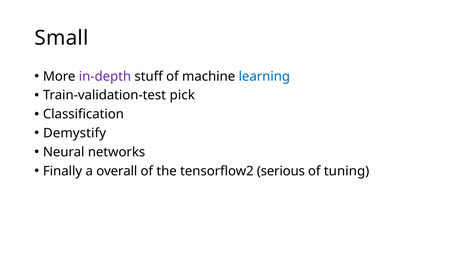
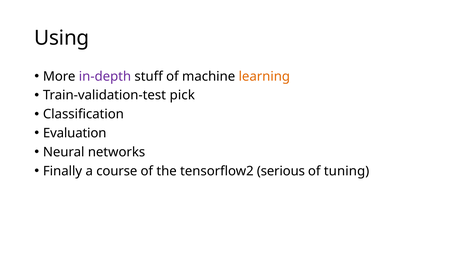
Small: Small -> Using
learning colour: blue -> orange
Demystify: Demystify -> Evaluation
overall: overall -> course
